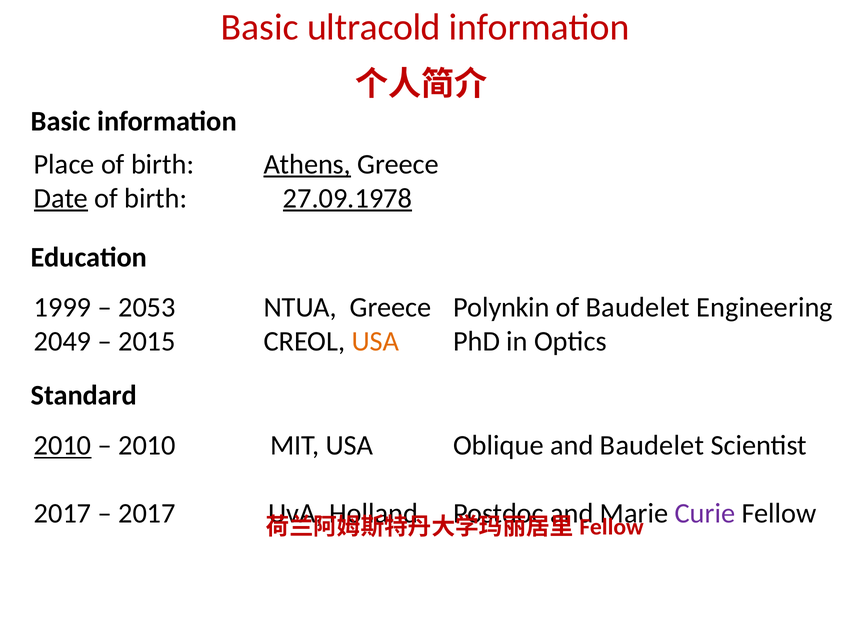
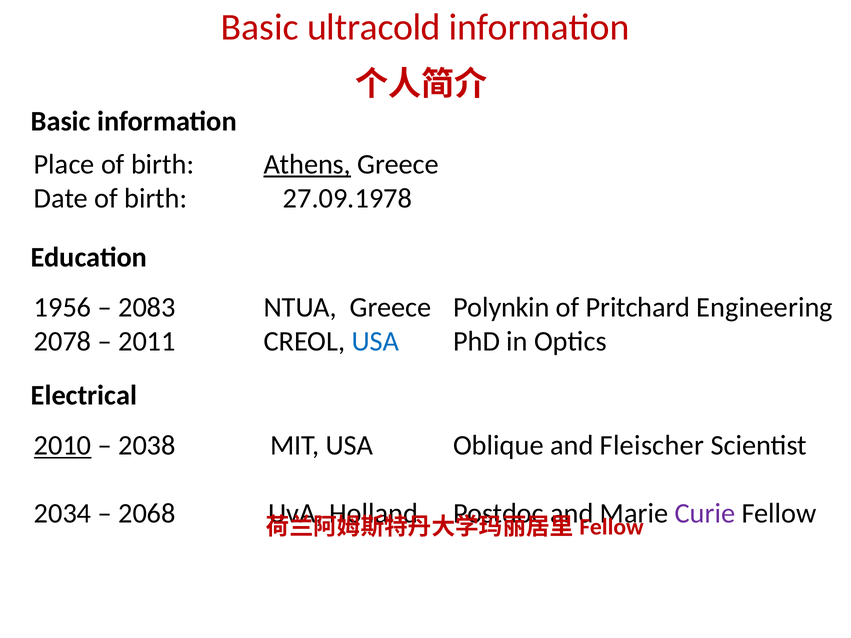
Date underline: present -> none
27.09.1978 underline: present -> none
1999: 1999 -> 1956
2053: 2053 -> 2083
of Baudelet: Baudelet -> Pritchard
2049: 2049 -> 2078
2015: 2015 -> 2011
USA at (376, 342) colour: orange -> blue
Standard: Standard -> Electrical
2010 at (147, 446): 2010 -> 2038
and Baudelet: Baudelet -> Fleischer
2017 at (63, 514): 2017 -> 2034
2017 at (147, 514): 2017 -> 2068
